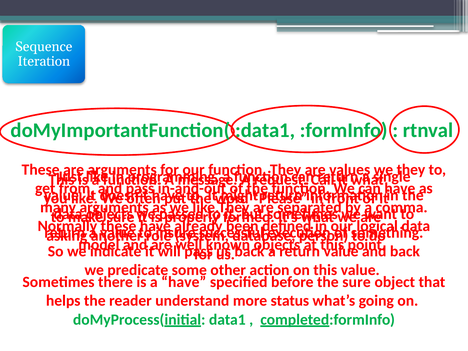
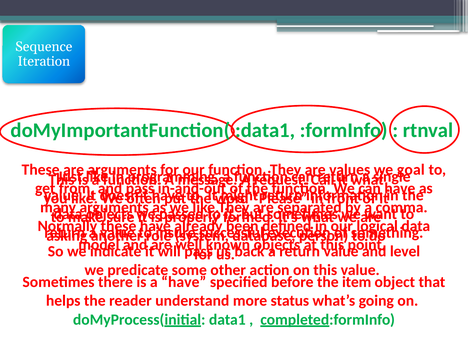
they at (411, 170): they -> goal
back at (405, 251): back -> level
the sure: sure -> item
